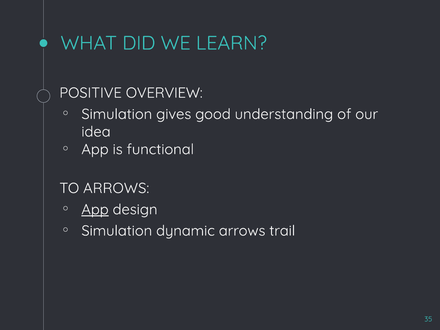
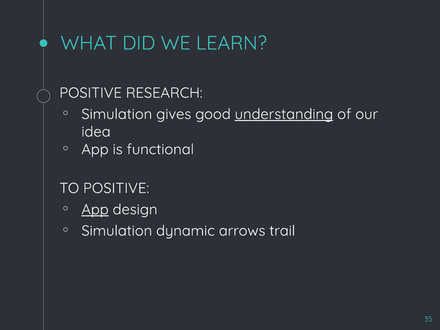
OVERVIEW: OVERVIEW -> RESEARCH
understanding underline: none -> present
TO ARROWS: ARROWS -> POSITIVE
